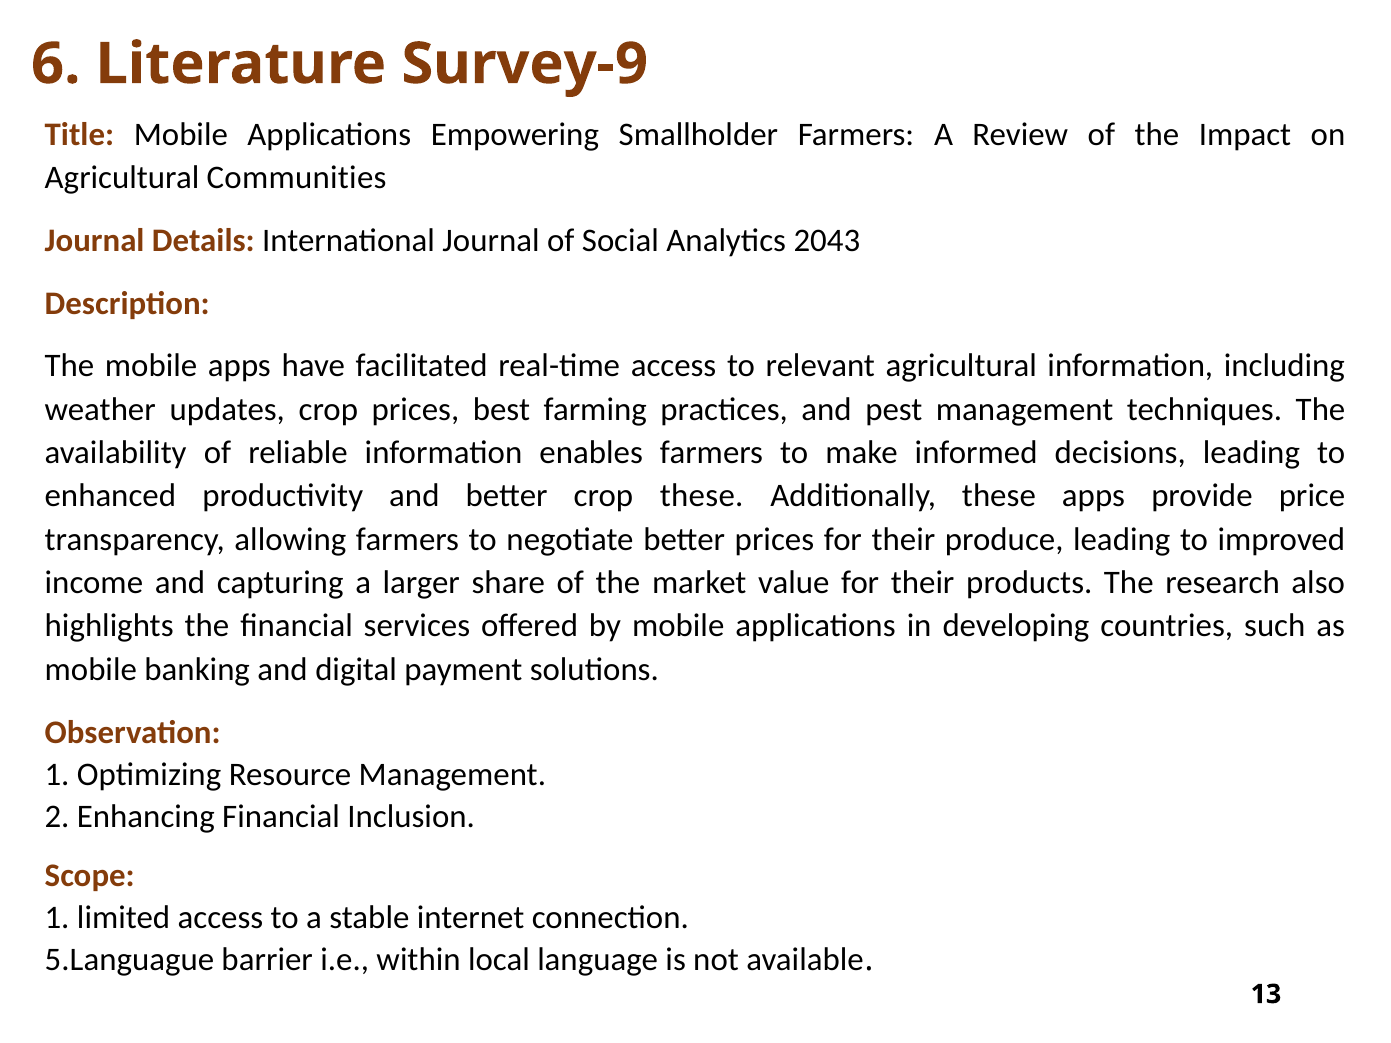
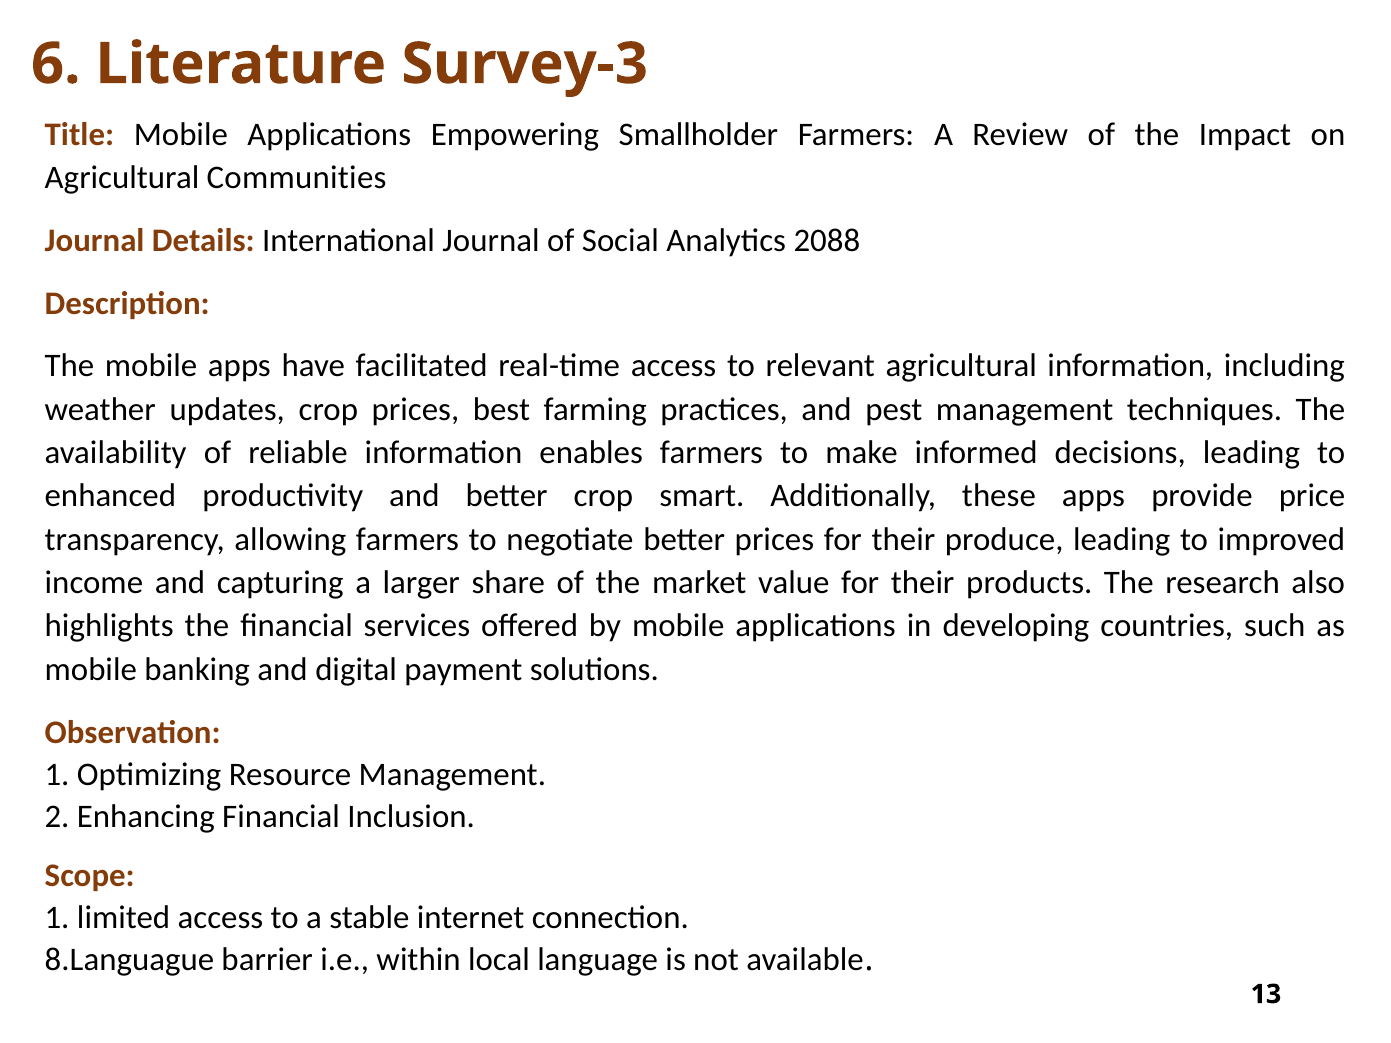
Survey-9: Survey-9 -> Survey-3
2043: 2043 -> 2088
crop these: these -> smart
5.Languague: 5.Languague -> 8.Languague
